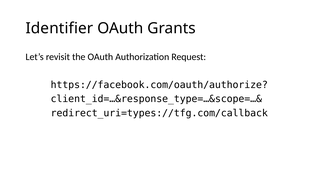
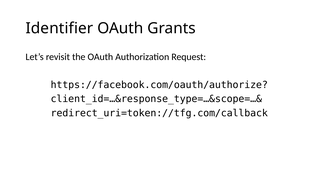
redirect_uri=types://tfg.com/callback: redirect_uri=types://tfg.com/callback -> redirect_uri=token://tfg.com/callback
